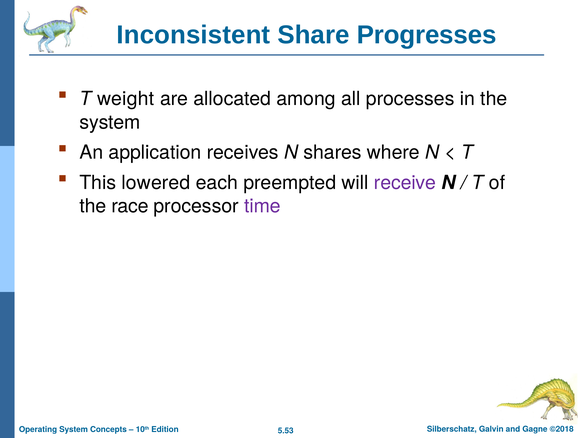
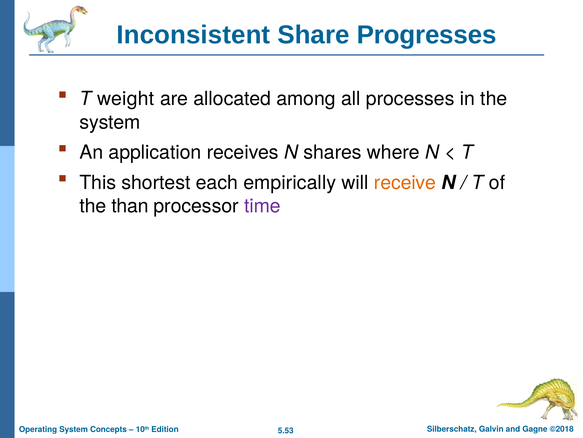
lowered: lowered -> shortest
preempted: preempted -> empirically
receive colour: purple -> orange
race: race -> than
